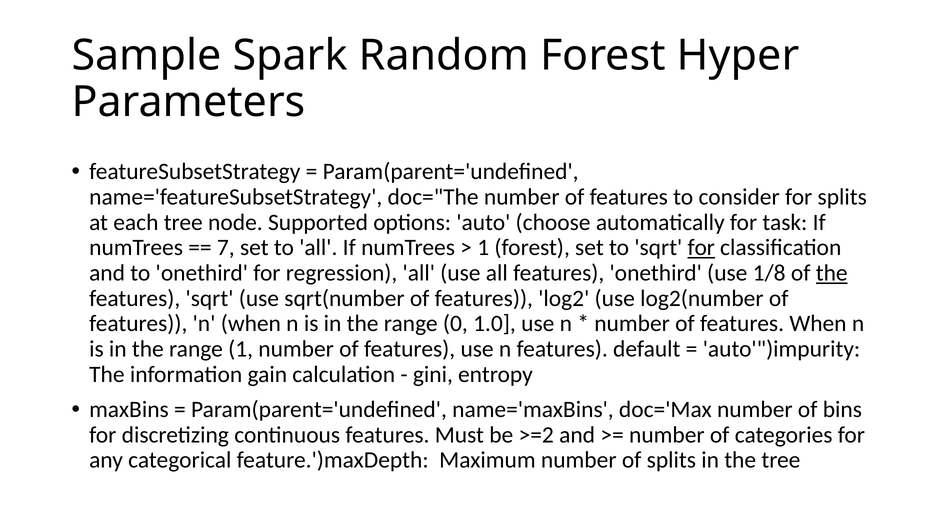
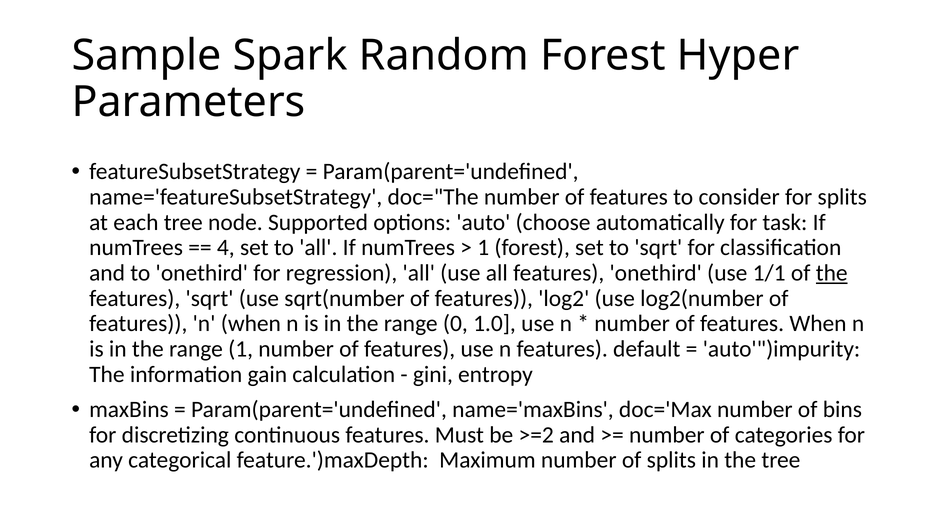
7: 7 -> 4
for at (701, 248) underline: present -> none
1/8: 1/8 -> 1/1
